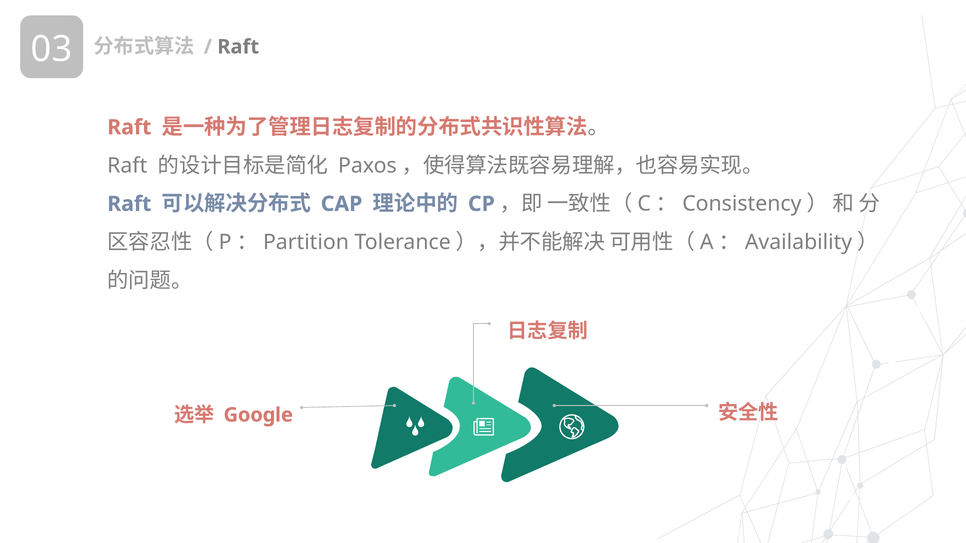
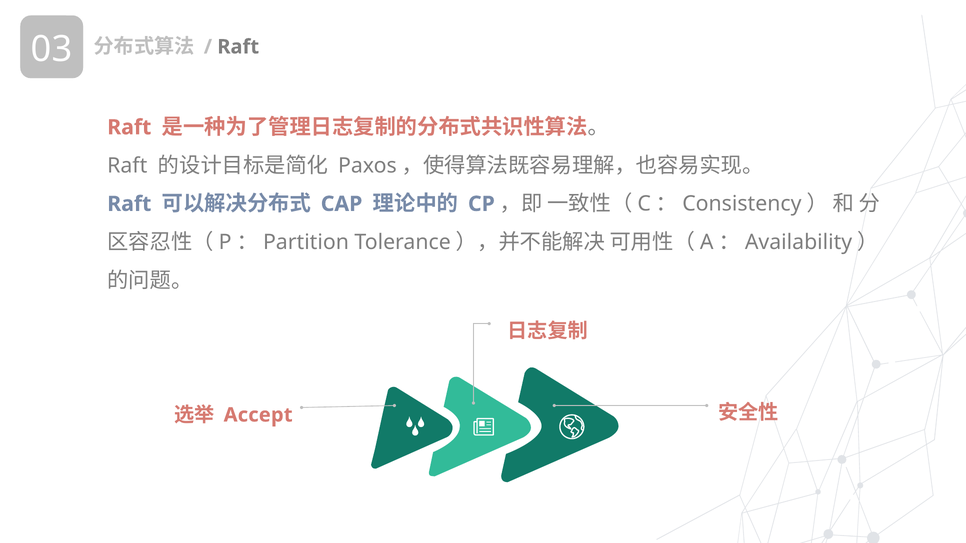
Google: Google -> Accept
